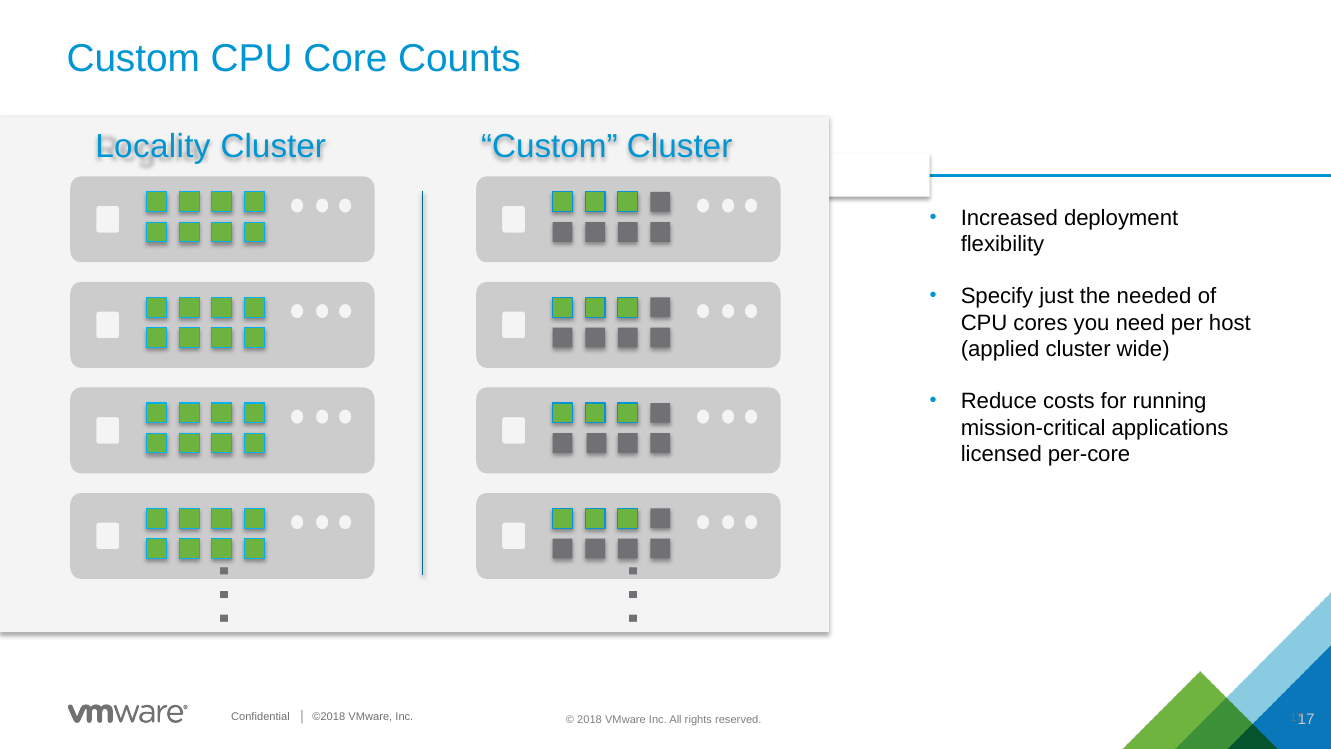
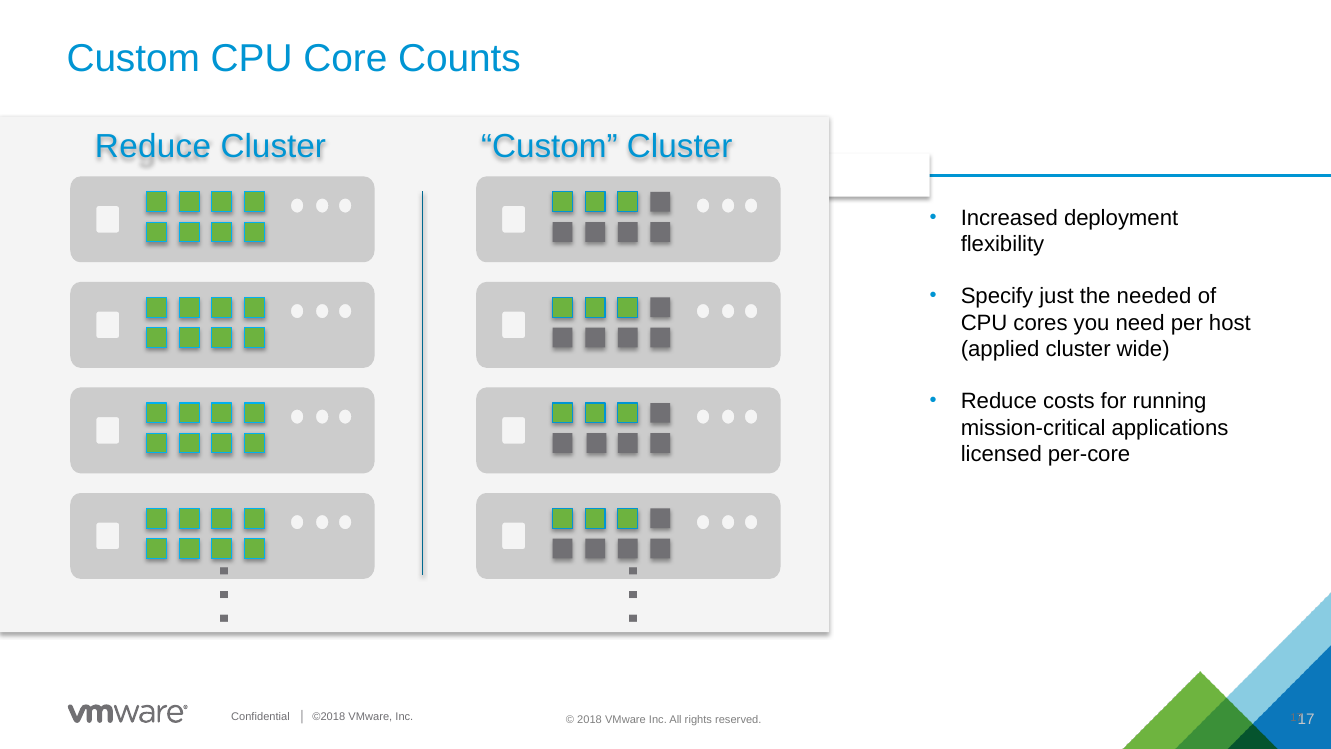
Locality at (153, 147): Locality -> Reduce
